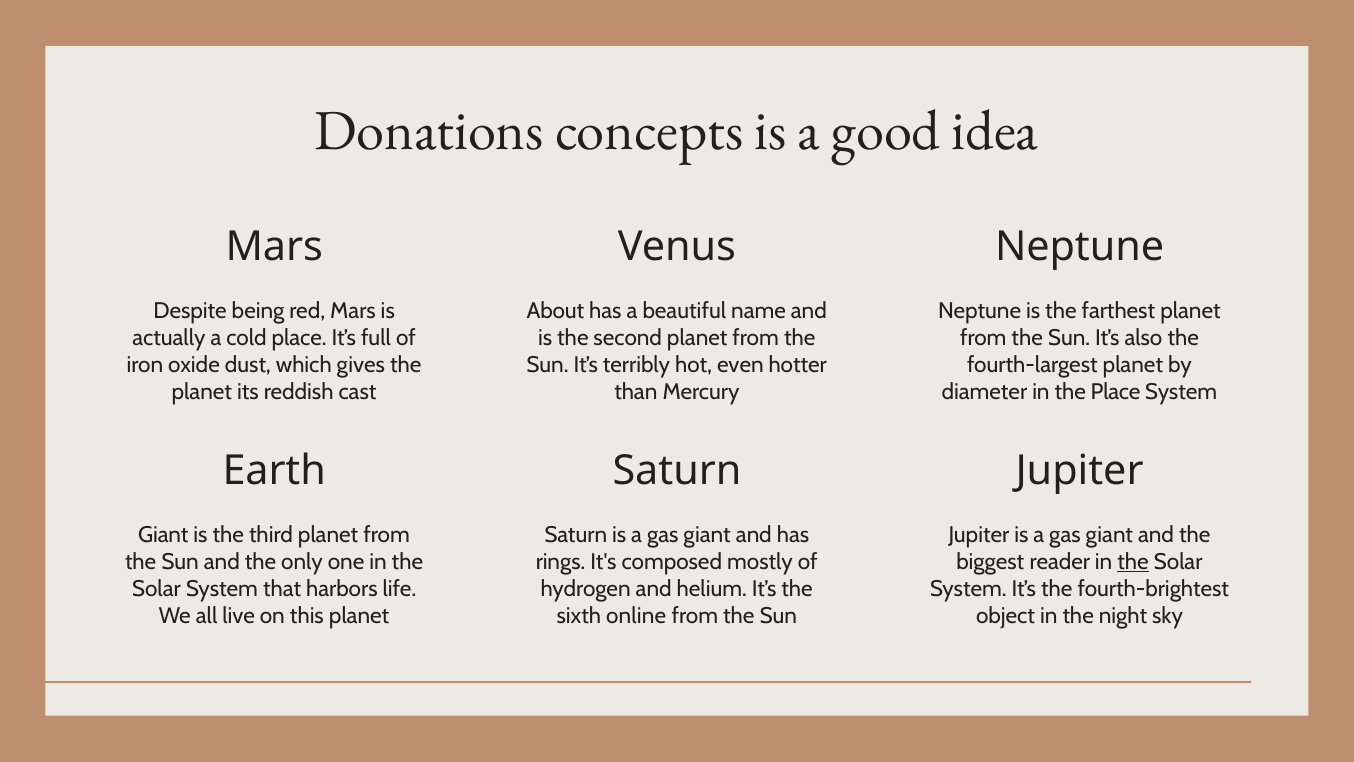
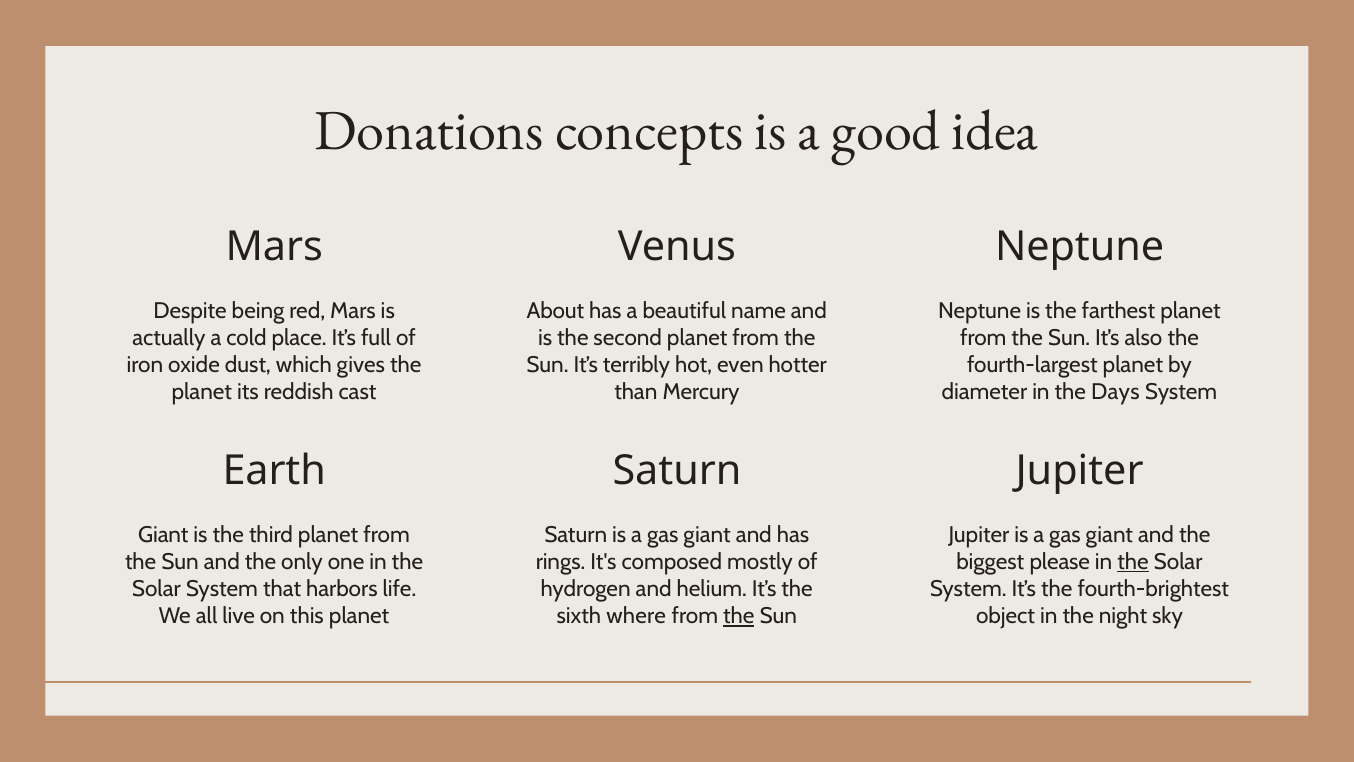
the Place: Place -> Days
reader: reader -> please
online: online -> where
the at (739, 616) underline: none -> present
